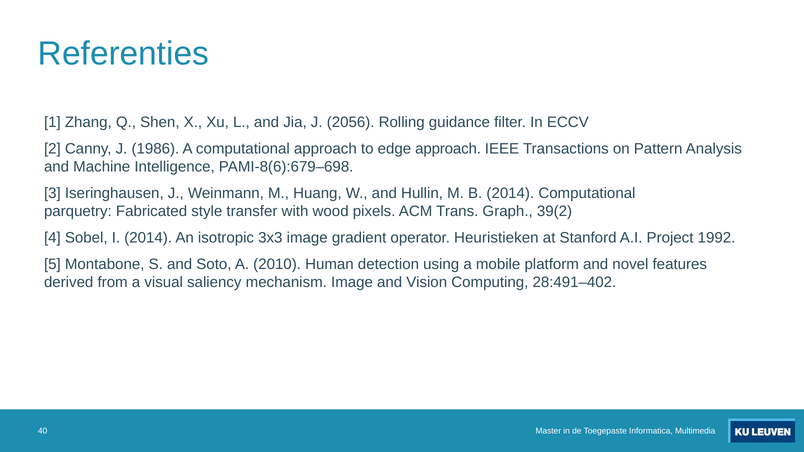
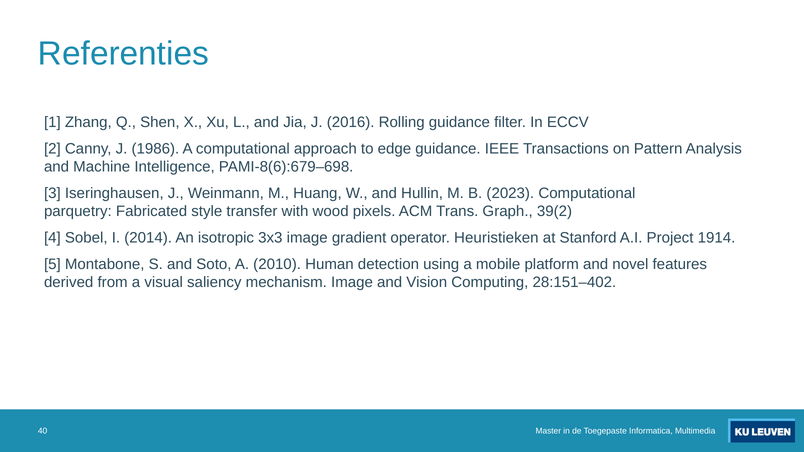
2056: 2056 -> 2016
edge approach: approach -> guidance
B 2014: 2014 -> 2023
1992: 1992 -> 1914
28:491–402: 28:491–402 -> 28:151–402
